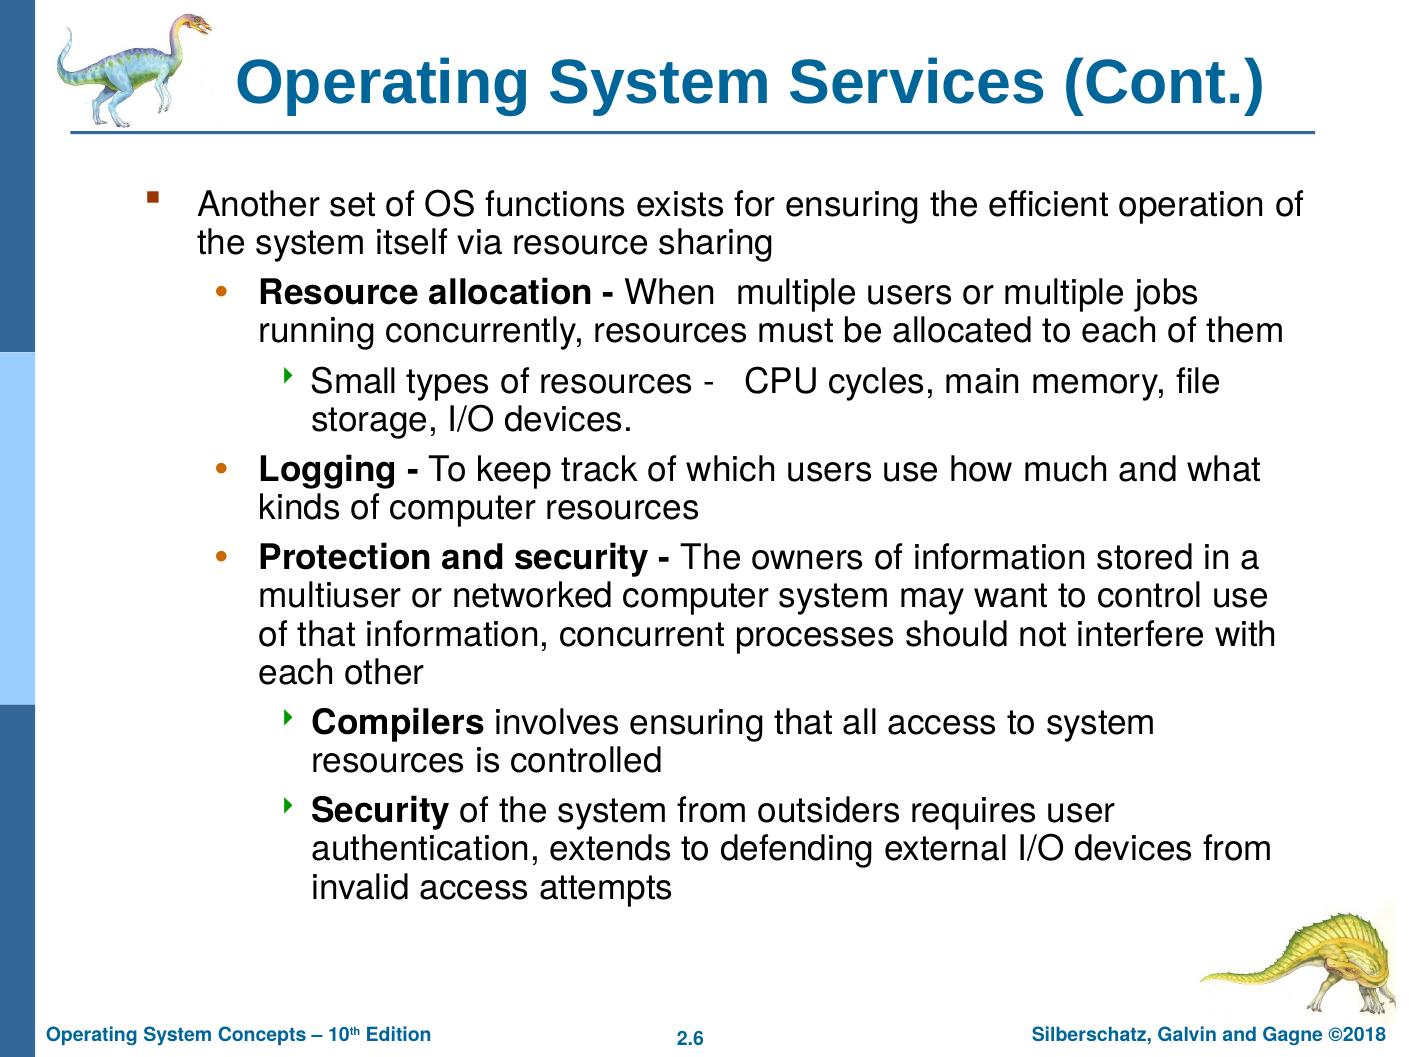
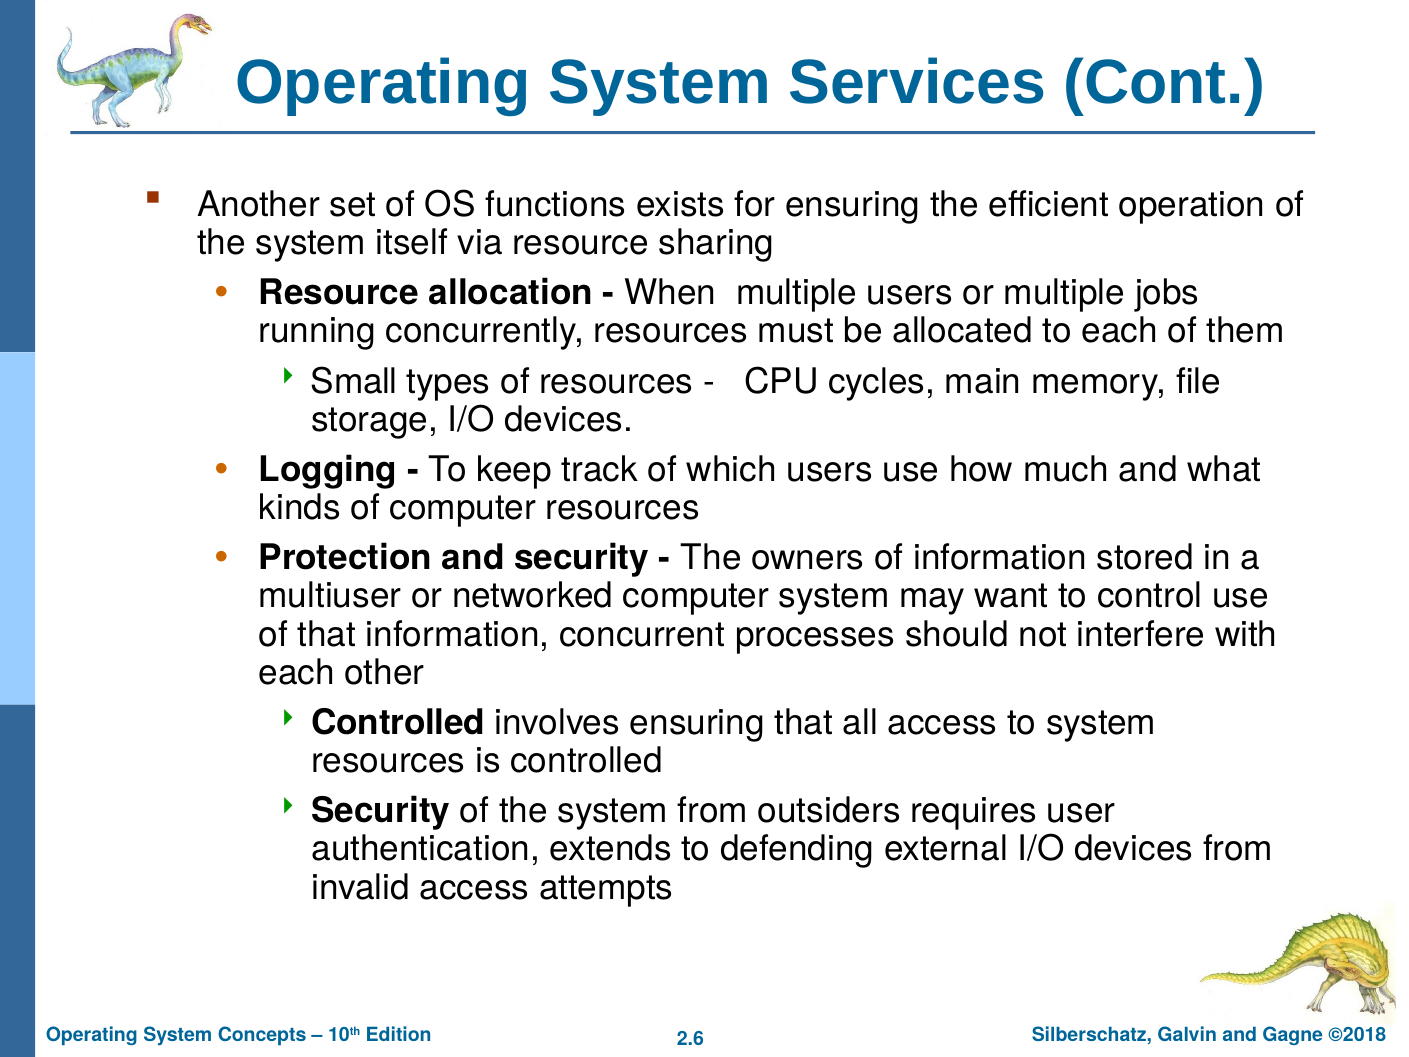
Compilers at (398, 723): Compilers -> Controlled
